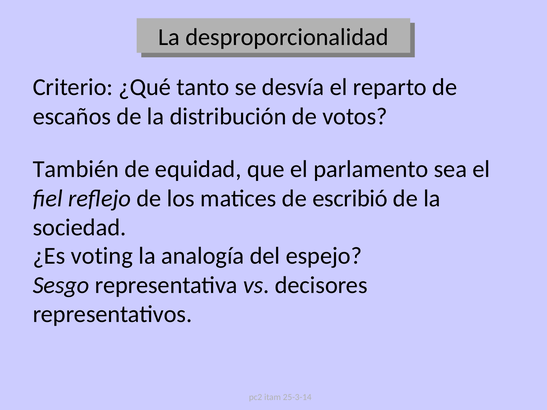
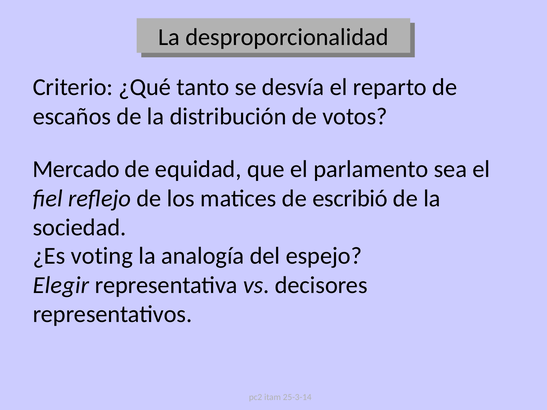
También: También -> Mercado
Sesgo: Sesgo -> Elegir
